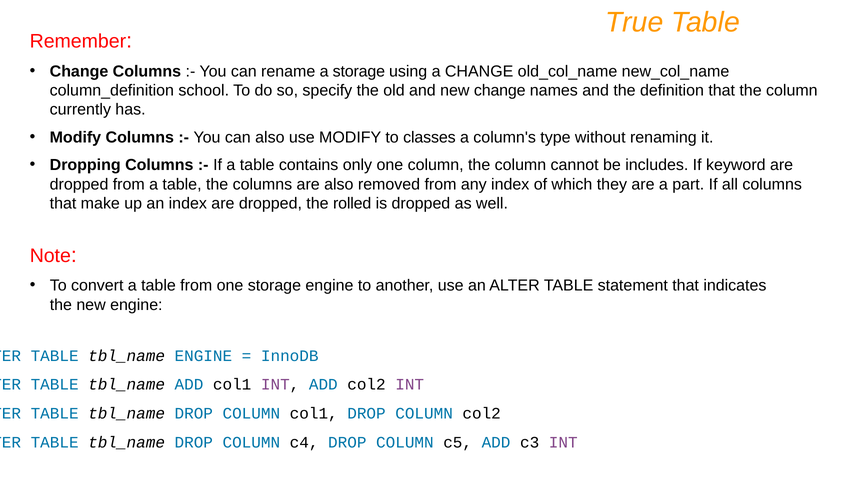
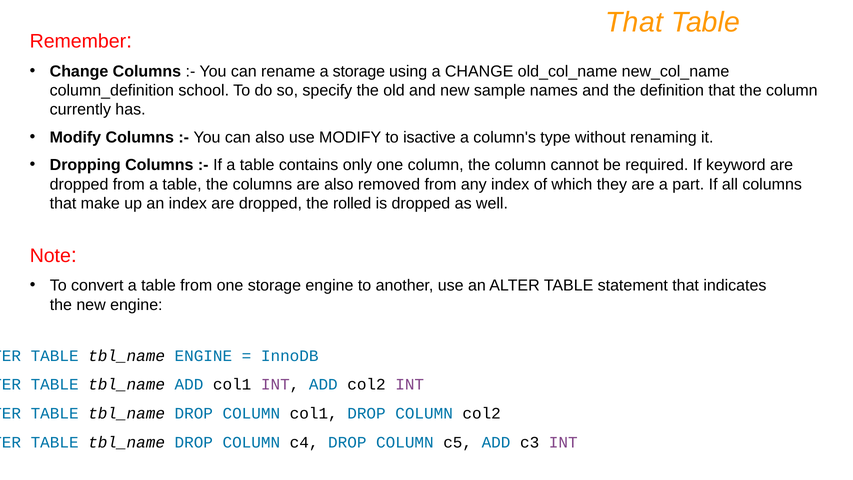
True at (634, 22): True -> That
new change: change -> sample
classes: classes -> isactive
includes: includes -> required
